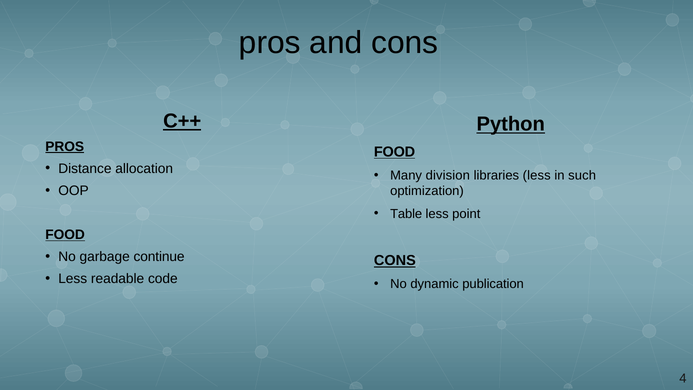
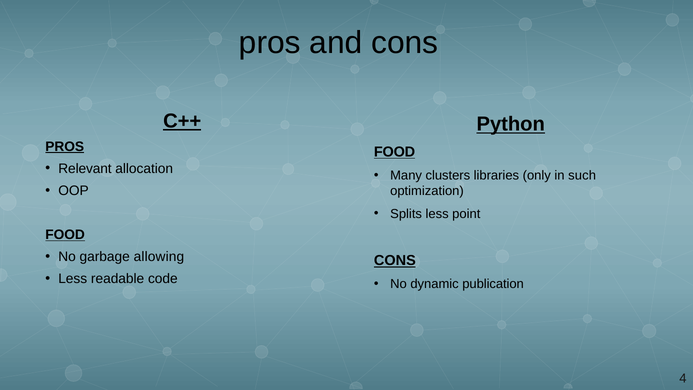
Distance: Distance -> Relevant
division: division -> clusters
libraries less: less -> only
Table: Table -> Splits
continue: continue -> allowing
